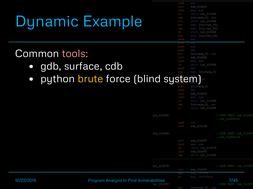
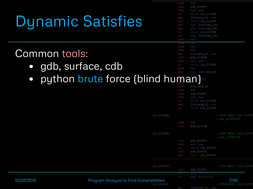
Example: Example -> Satisfies
brute colour: yellow -> light blue
system: system -> human
